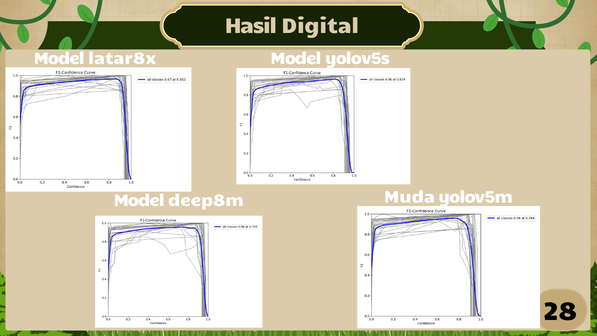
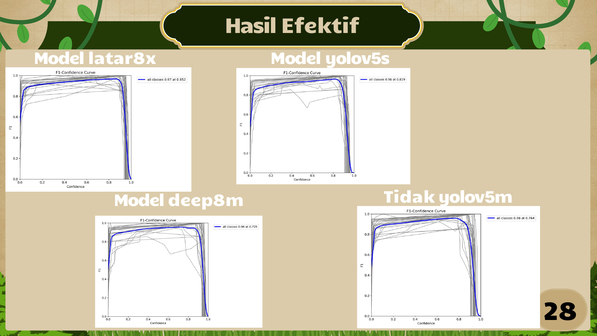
Digital: Digital -> Efektif
Muda: Muda -> Tidak
